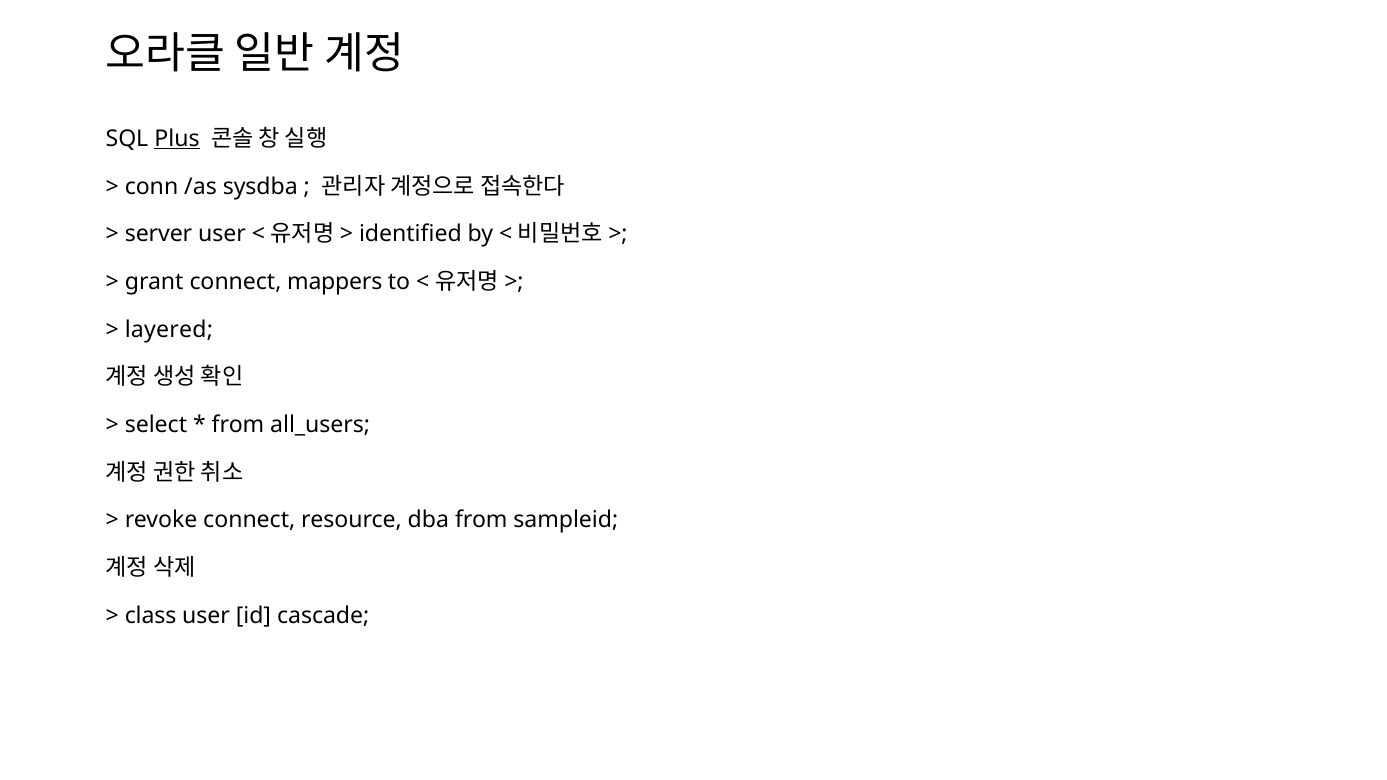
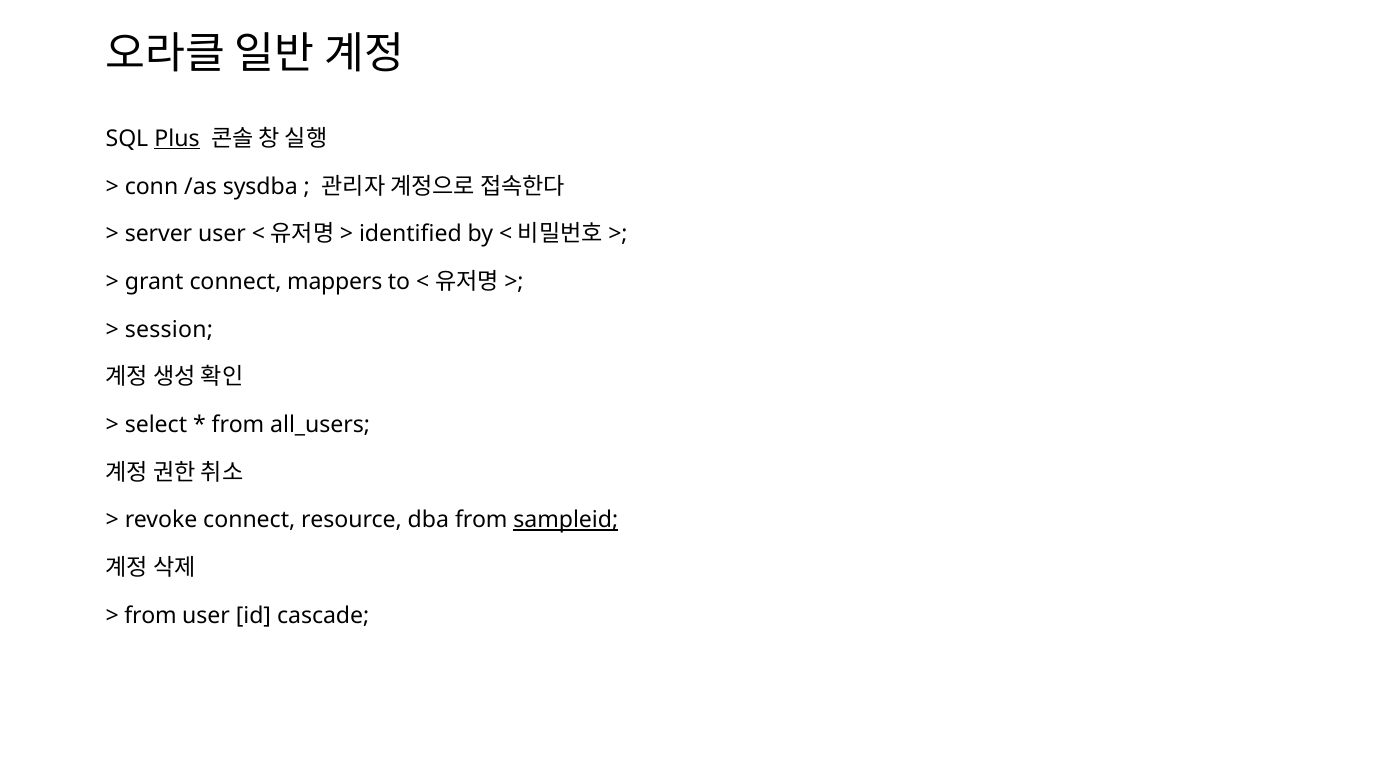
layered: layered -> session
sampleid underline: none -> present
class at (151, 616): class -> from
